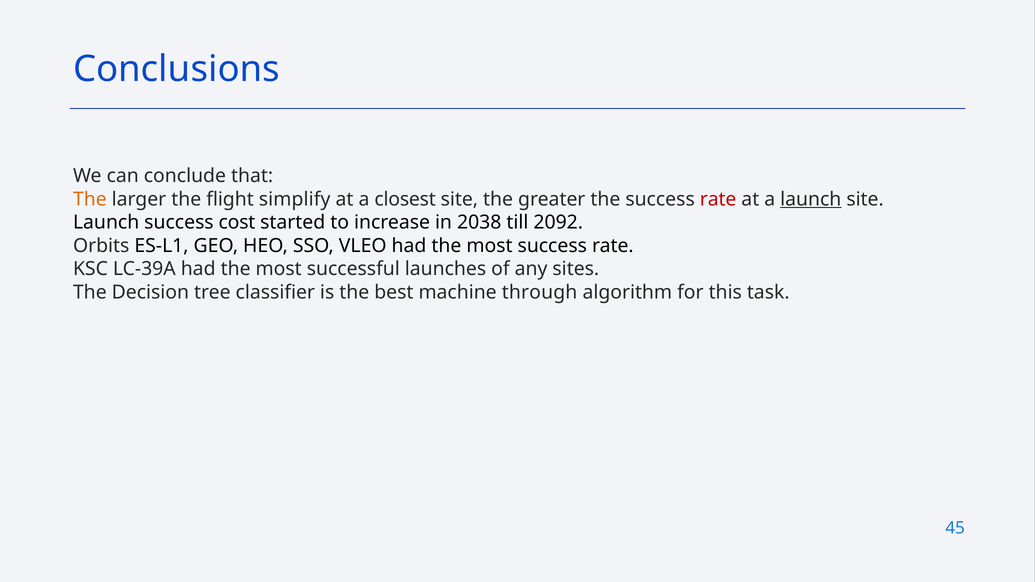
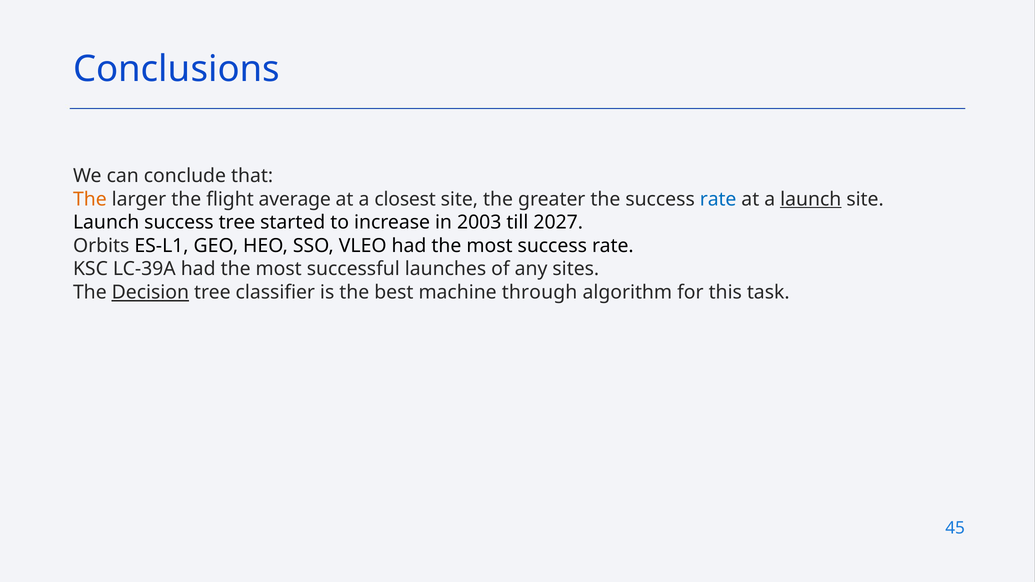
simplify: simplify -> average
rate at (718, 199) colour: red -> blue
success cost: cost -> tree
2038: 2038 -> 2003
2092: 2092 -> 2027
Decision underline: none -> present
